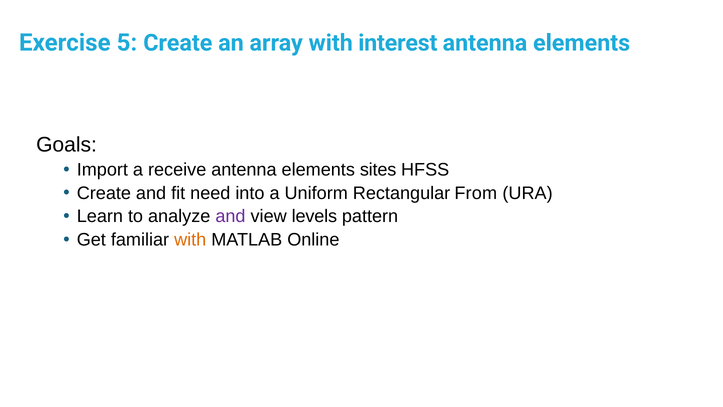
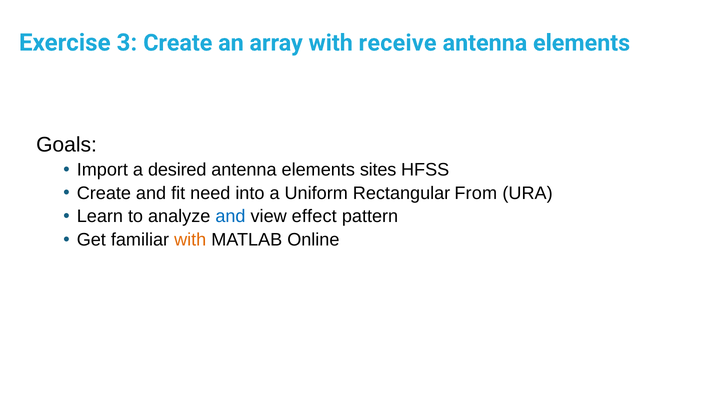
5: 5 -> 3
interest: interest -> receive
receive: receive -> desired
and at (230, 216) colour: purple -> blue
levels: levels -> effect
